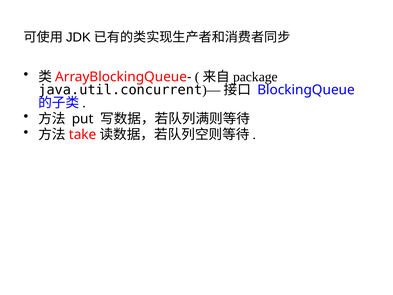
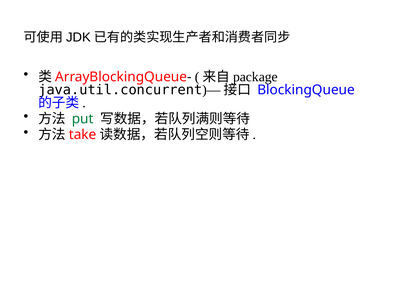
put colour: black -> green
